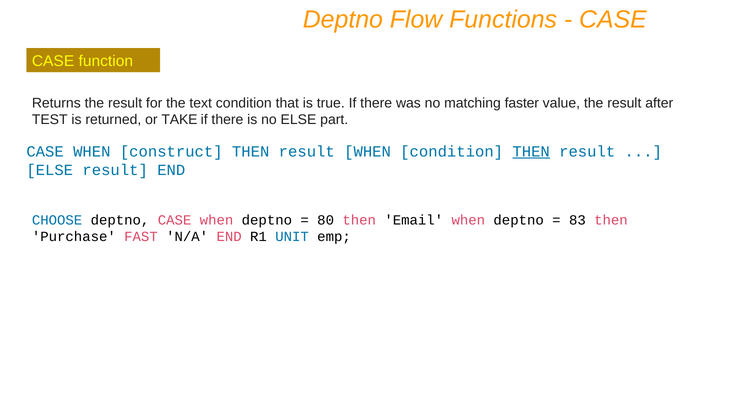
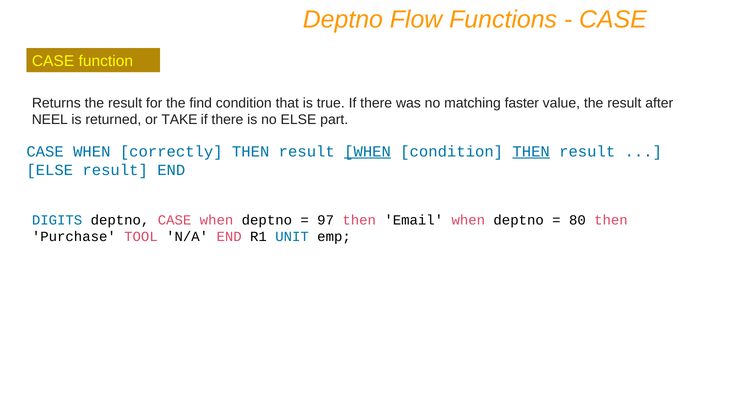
text: text -> find
TEST: TEST -> NEEL
construct: construct -> correctly
WHEN at (368, 152) underline: none -> present
CHOOSE: CHOOSE -> DIGITS
80: 80 -> 97
83: 83 -> 80
FAST: FAST -> TOOL
